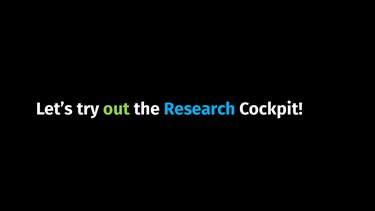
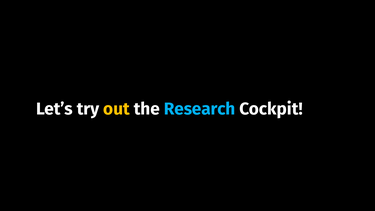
out colour: light green -> yellow
